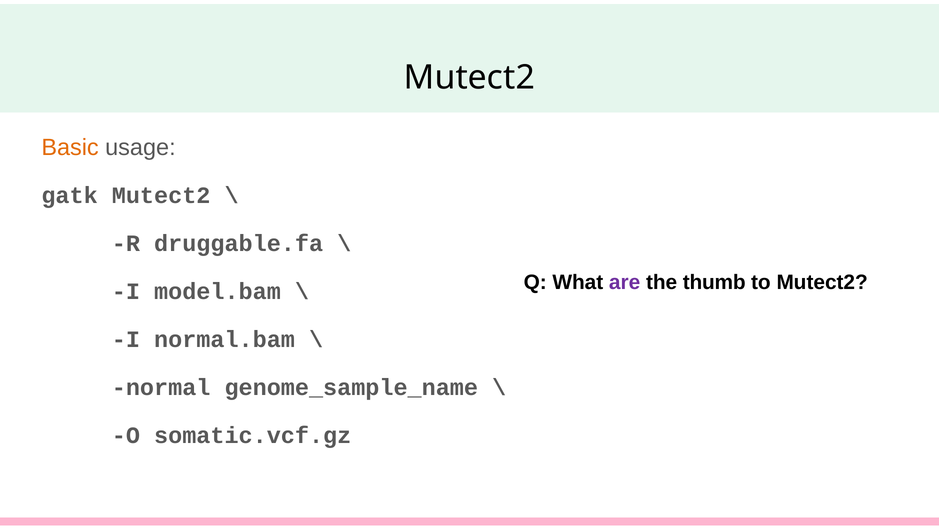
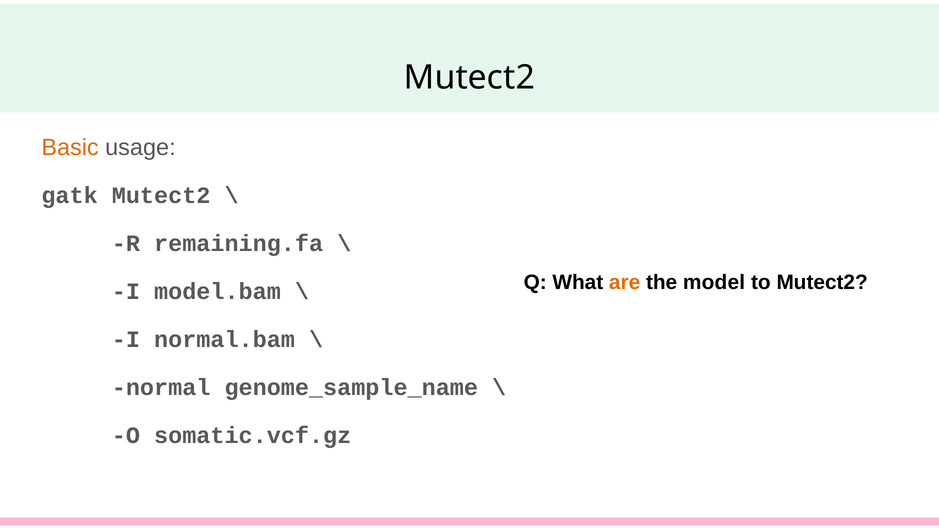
druggable.fa: druggable.fa -> remaining.fa
are colour: purple -> orange
thumb: thumb -> model
